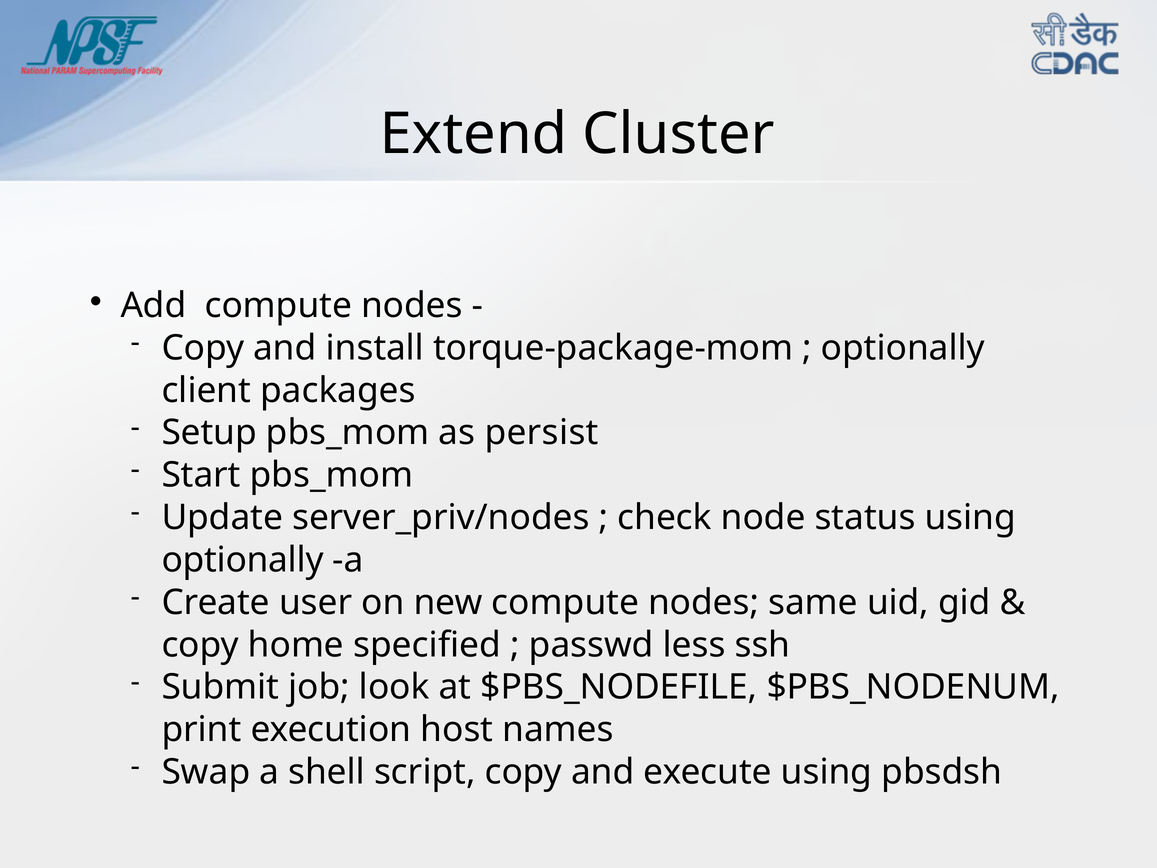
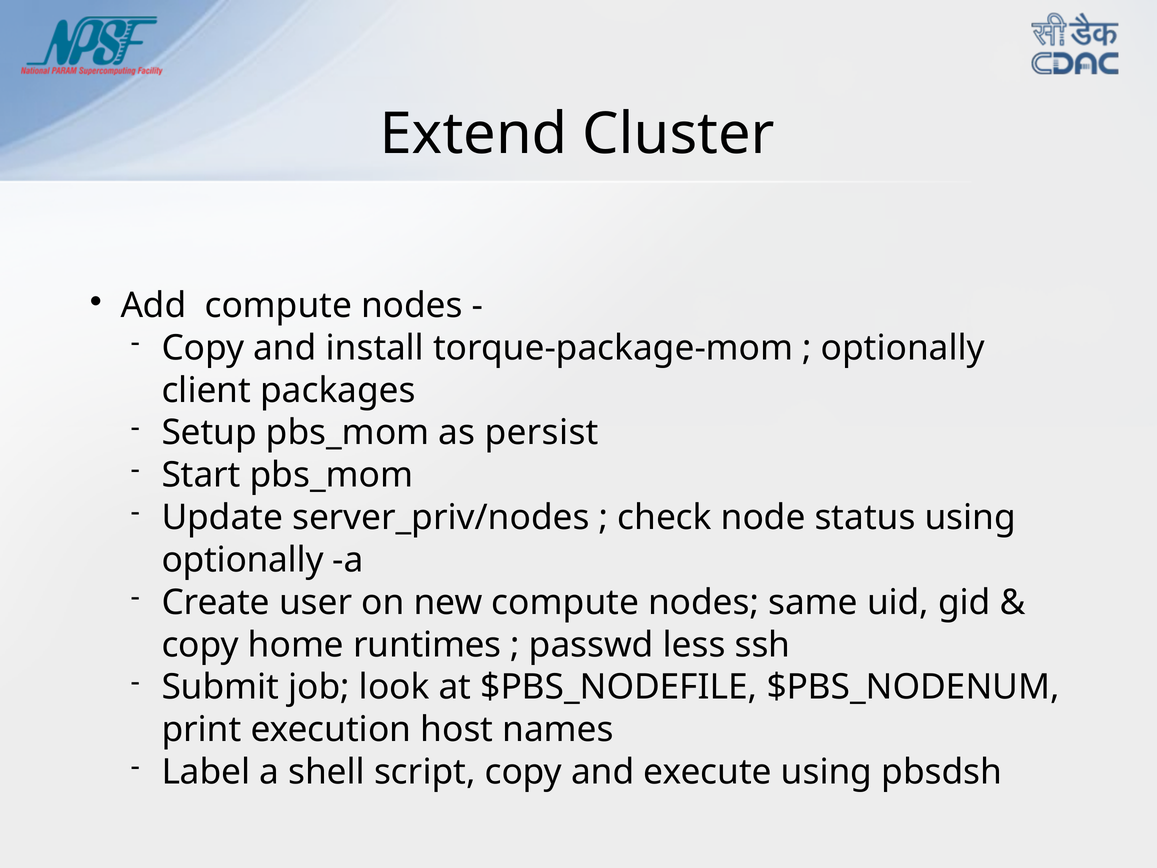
specified: specified -> runtimes
Swap: Swap -> Label
